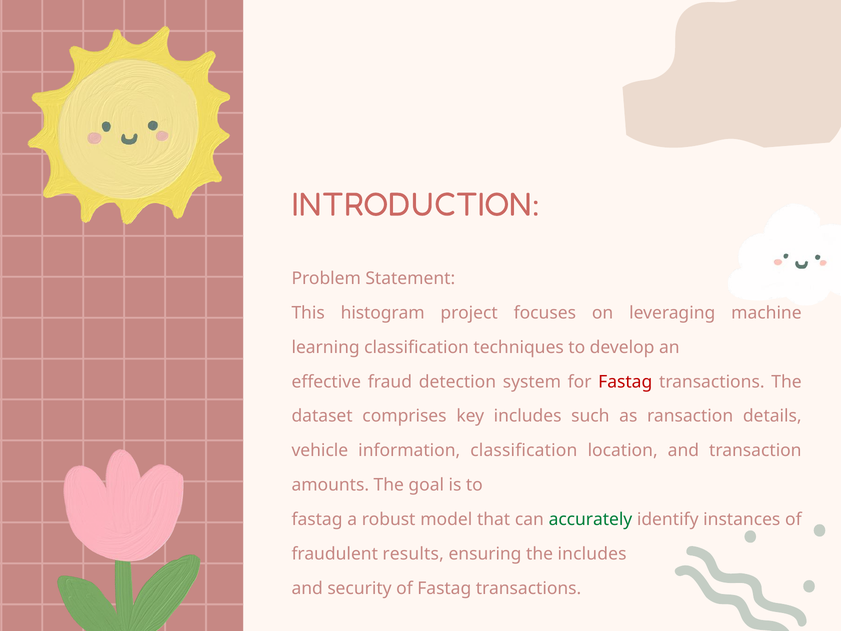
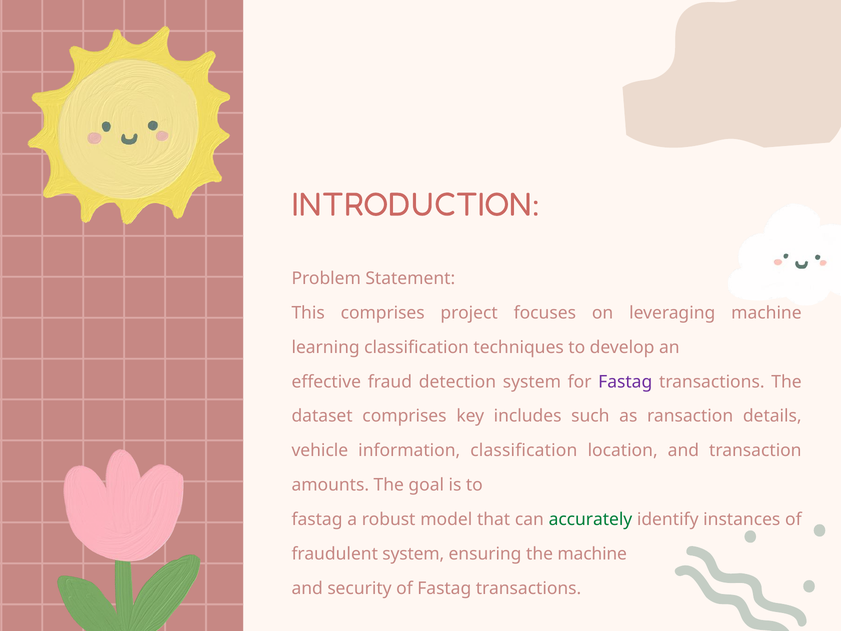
This histogram: histogram -> comprises
Fastag at (625, 382) colour: red -> purple
fraudulent results: results -> system
the includes: includes -> machine
